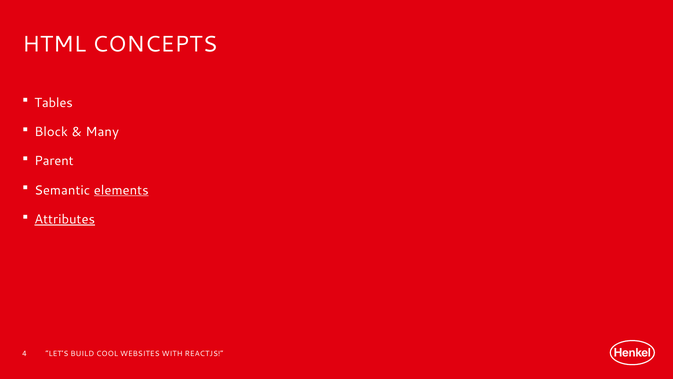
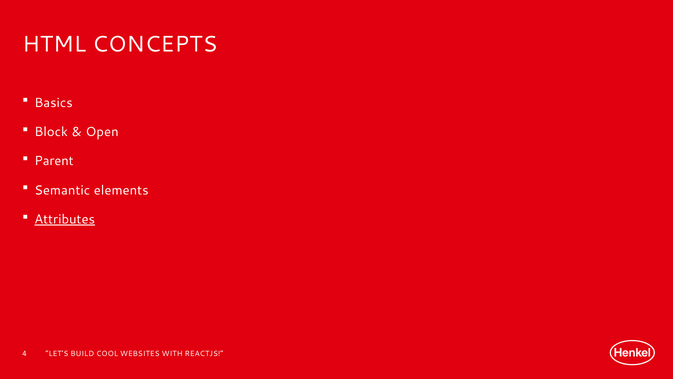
Tables: Tables -> Basics
Many: Many -> Open
elements underline: present -> none
